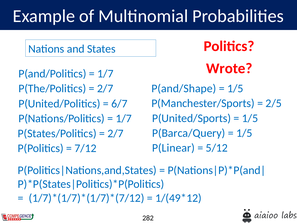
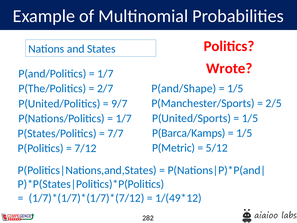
6/7: 6/7 -> 9/7
P(Barca/Query: P(Barca/Query -> P(Barca/Kamps
2/7 at (116, 133): 2/7 -> 7/7
P(Linear: P(Linear -> P(Metric
